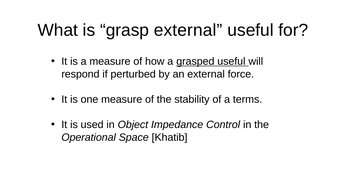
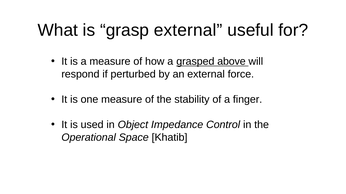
grasped useful: useful -> above
terms: terms -> finger
